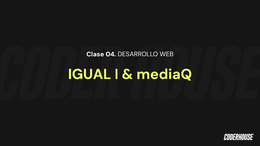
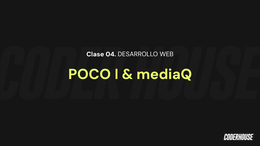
IGUAL: IGUAL -> POCO
